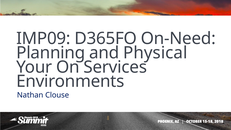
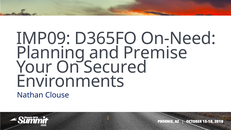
Physical: Physical -> Premise
Services: Services -> Secured
